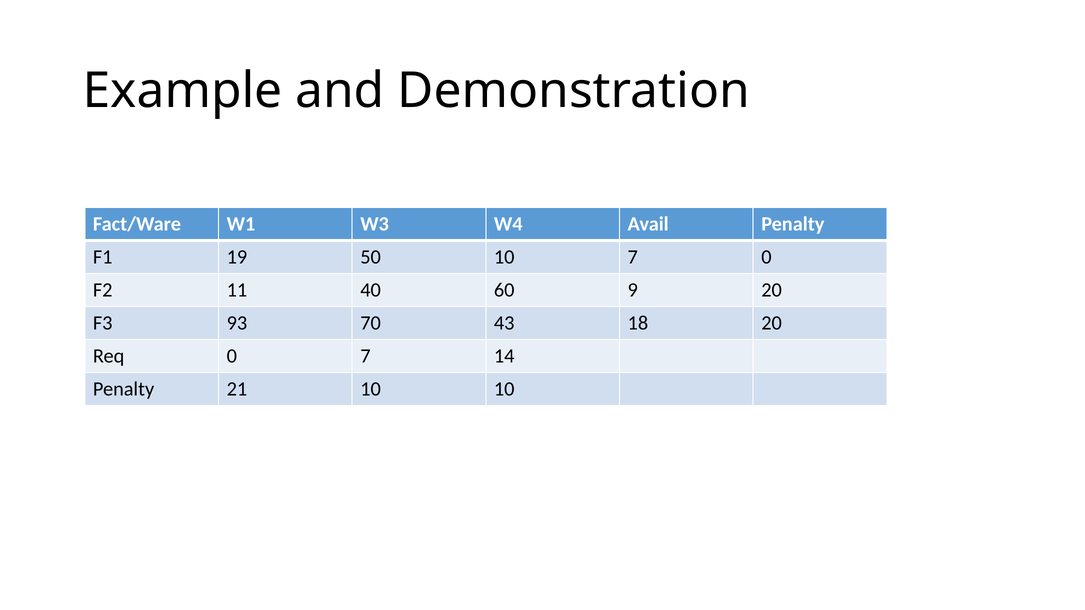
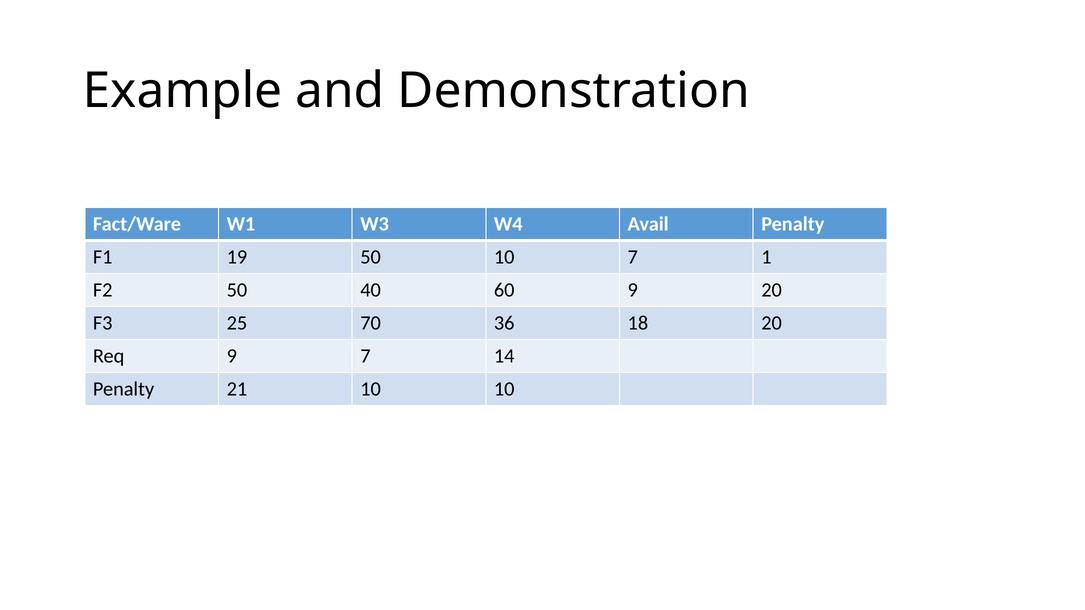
7 0: 0 -> 1
F2 11: 11 -> 50
93: 93 -> 25
43: 43 -> 36
Req 0: 0 -> 9
